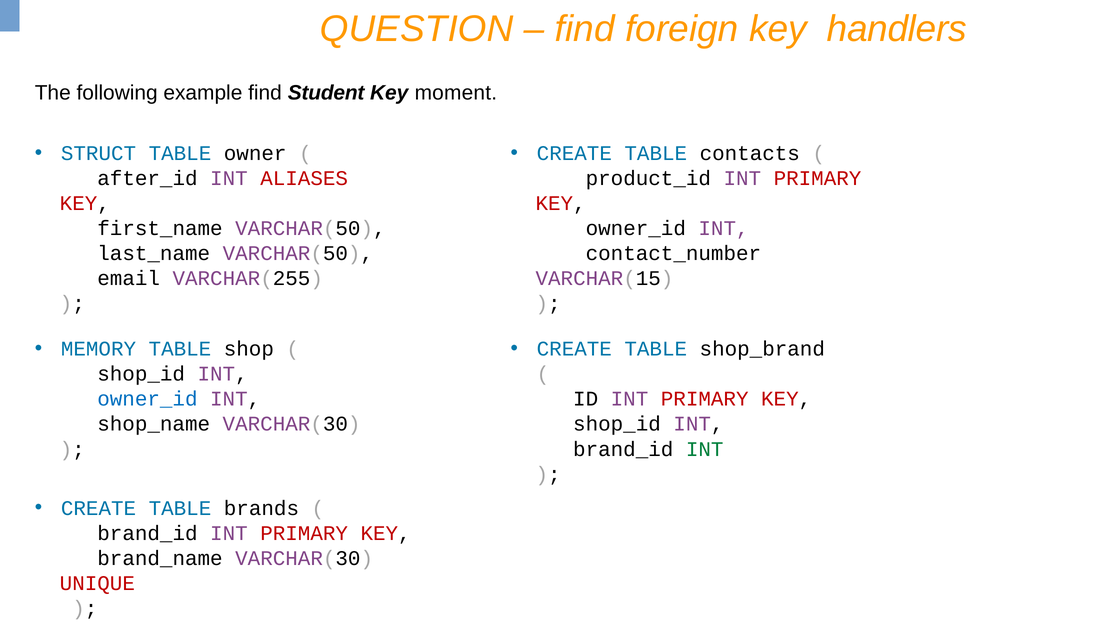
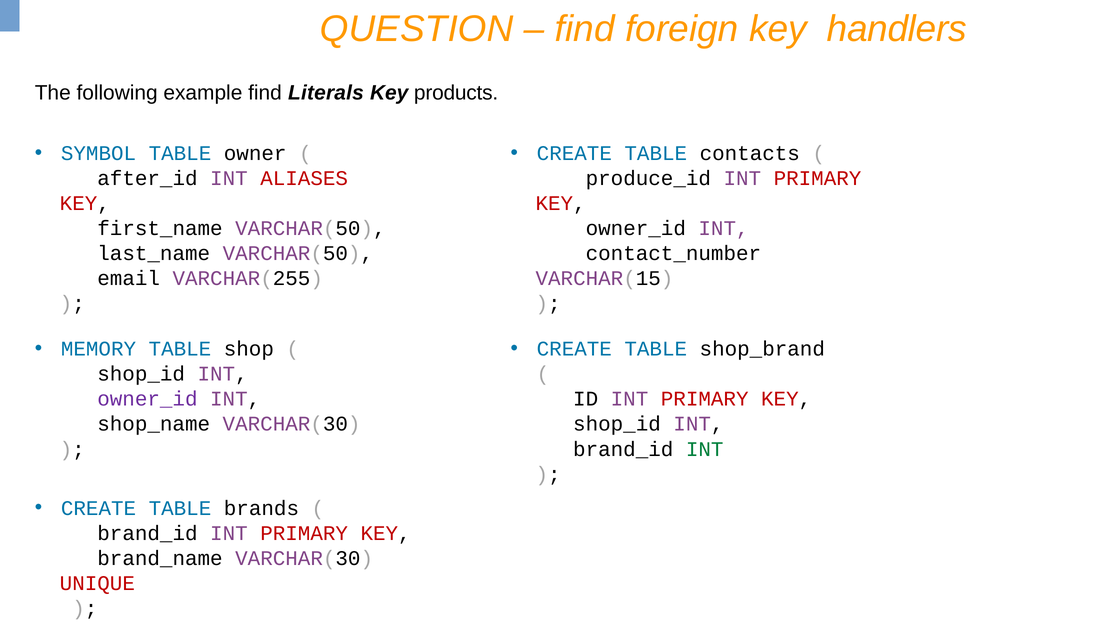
Student: Student -> Literals
moment: moment -> products
STRUCT: STRUCT -> SYMBOL
product_id: product_id -> produce_id
owner_id at (147, 399) colour: blue -> purple
